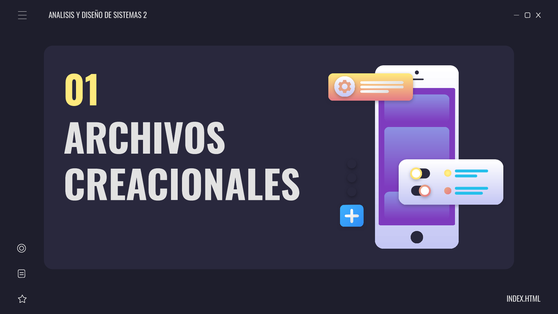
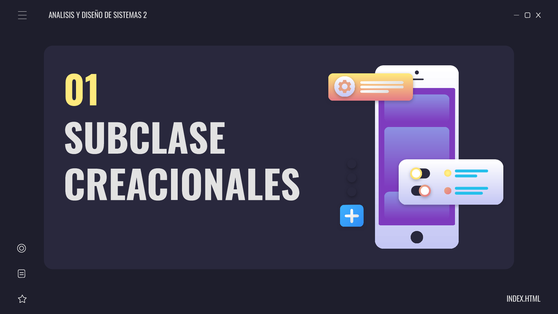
ARCHIVOS: ARCHIVOS -> SUBCLASE
